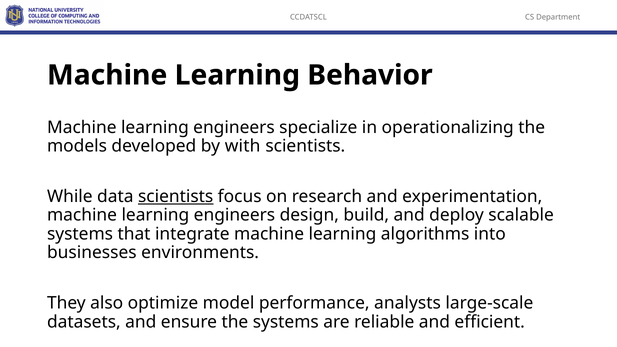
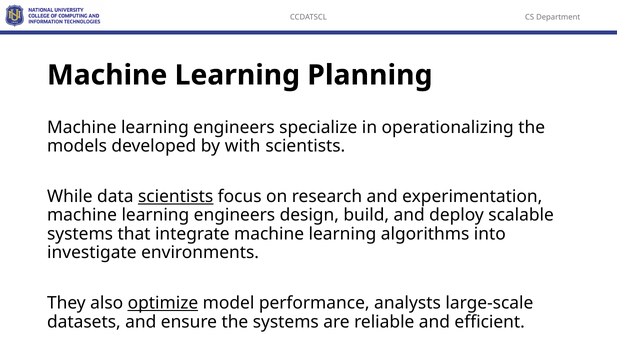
Behavior: Behavior -> Planning
businesses: businesses -> investigate
optimize underline: none -> present
